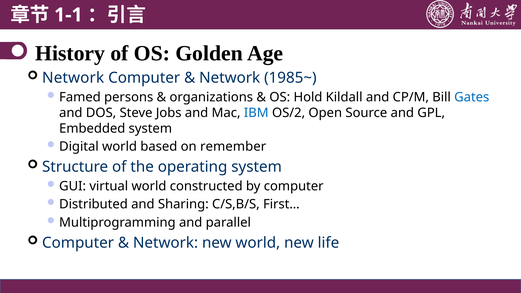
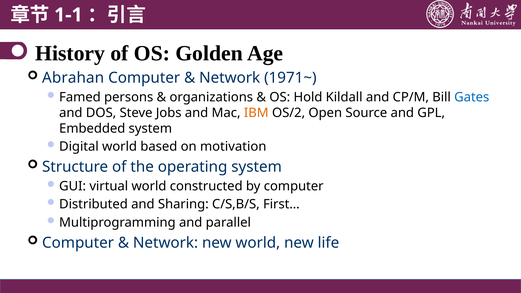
Network at (73, 78): Network -> Abrahan
1985~: 1985~ -> 1971~
IBM colour: blue -> orange
remember: remember -> motivation
